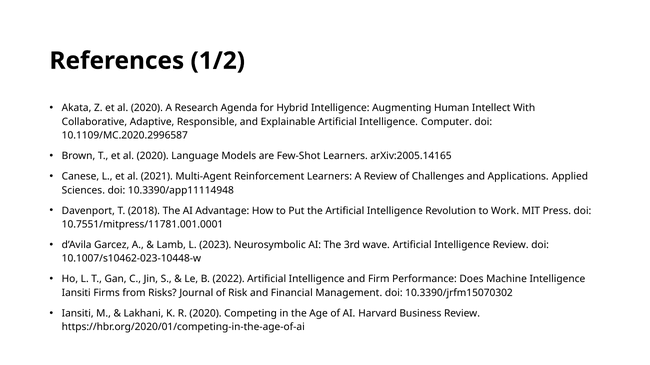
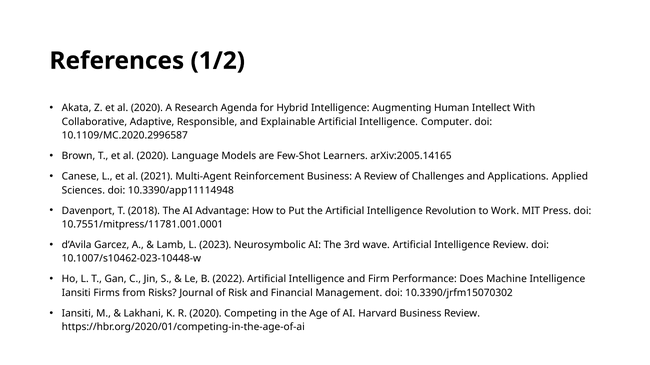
Reinforcement Learners: Learners -> Business
